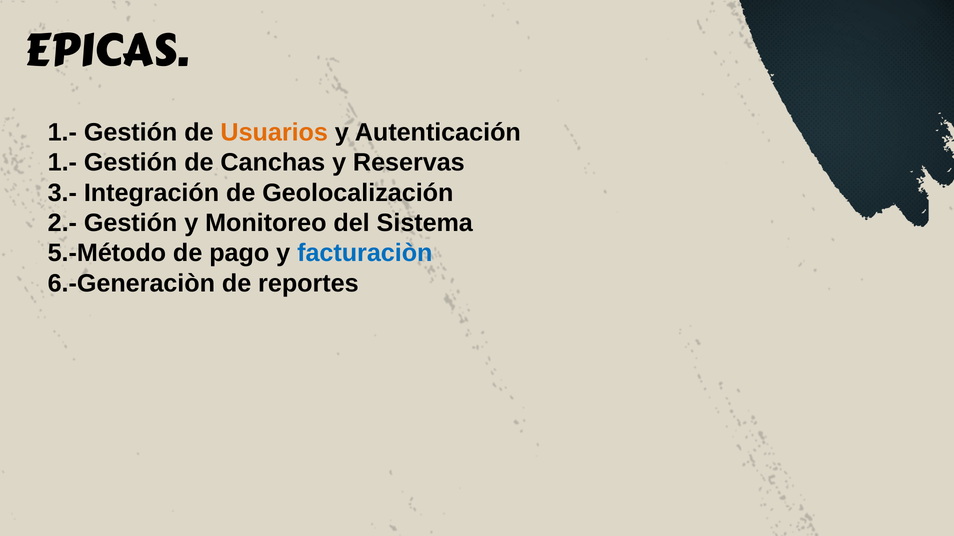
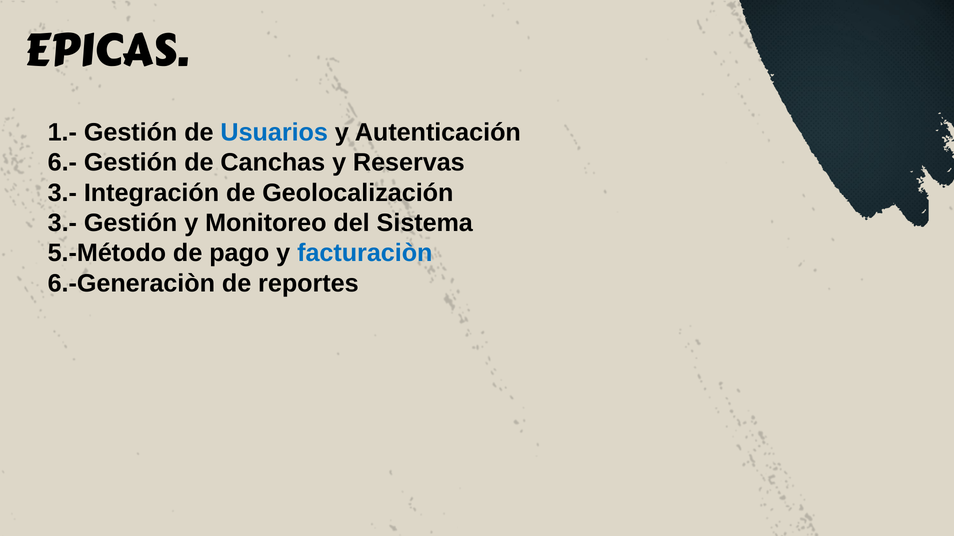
Usuarios colour: orange -> blue
1.- at (62, 163): 1.- -> 6.-
2.- at (62, 223): 2.- -> 3.-
